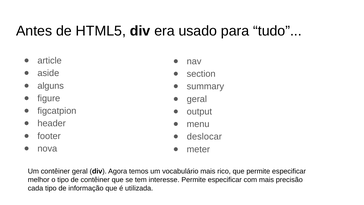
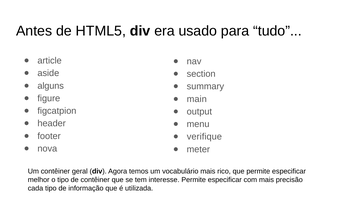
geral at (197, 99): geral -> main
deslocar: deslocar -> verifique
